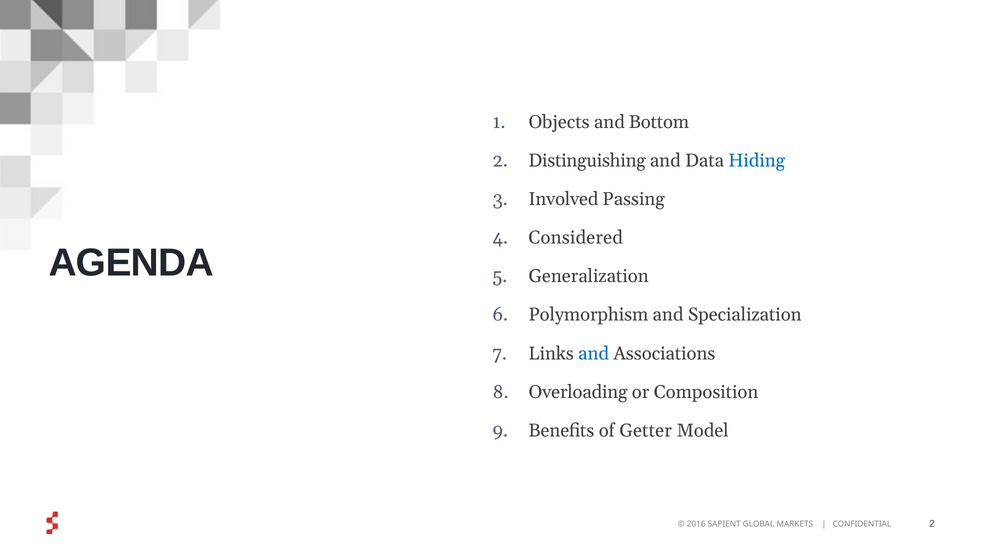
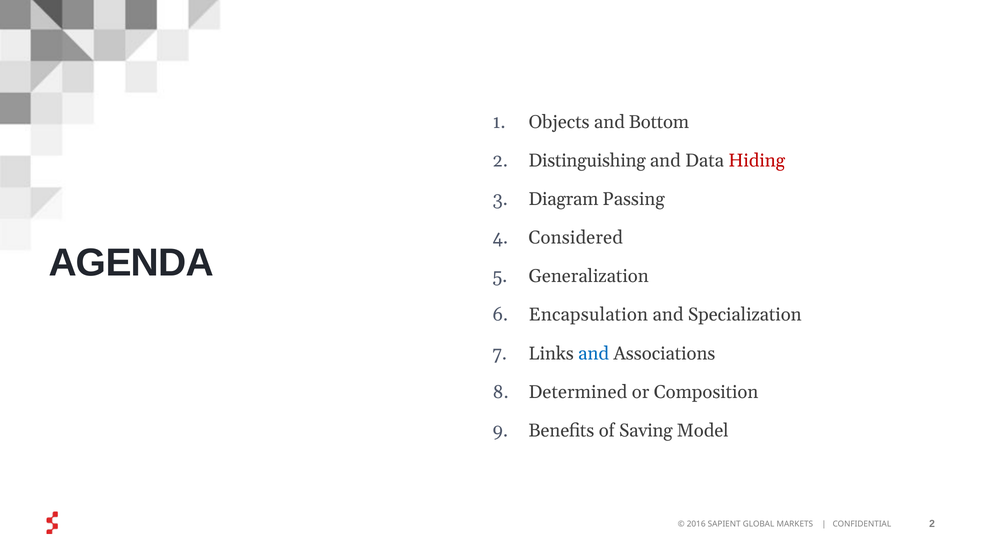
Hiding colour: blue -> red
Involved: Involved -> Diagram
Polymorphism: Polymorphism -> Encapsulation
Overloading: Overloading -> Determined
Getter: Getter -> Saving
